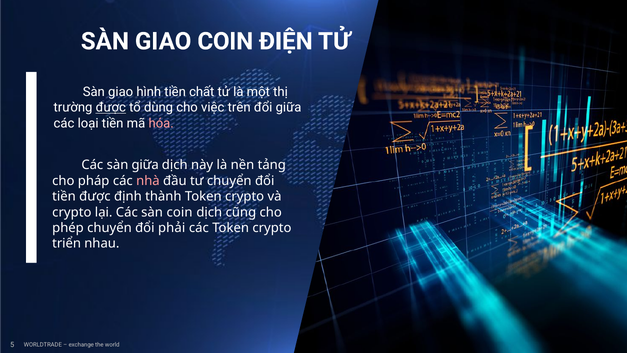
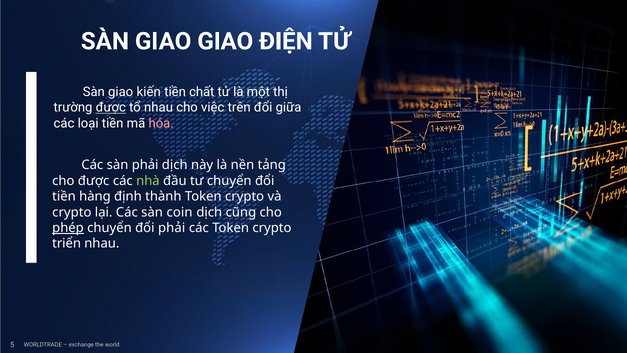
GIAO COIN: COIN -> GIAO
hình: hình -> kiến
tổ dùng: dùng -> nhau
sàn giữa: giữa -> phải
cho pháp: pháp -> được
nhà colour: pink -> light green
tiền được: được -> hàng
phép underline: none -> present
